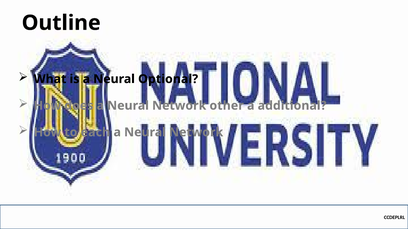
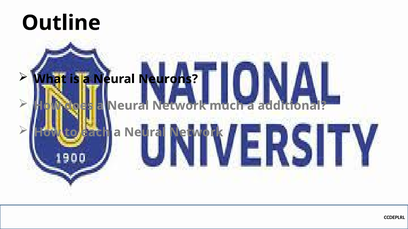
Optional: Optional -> Neurons
other: other -> much
